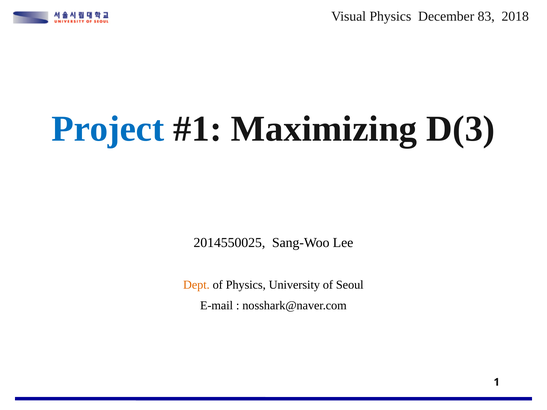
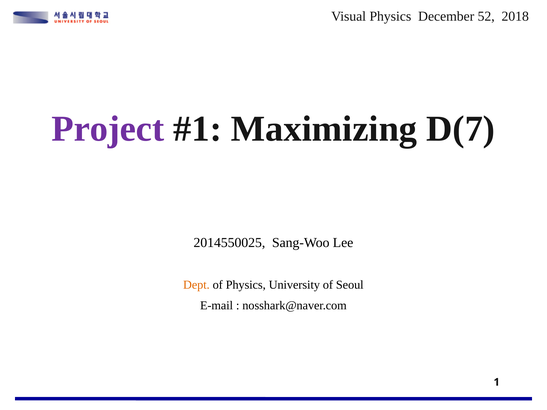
83: 83 -> 52
Project colour: blue -> purple
D(3: D(3 -> D(7
